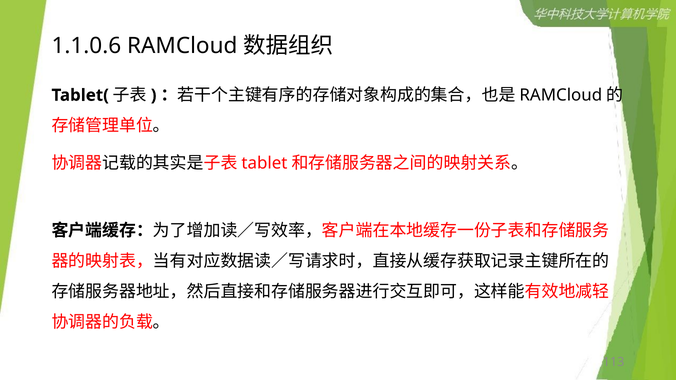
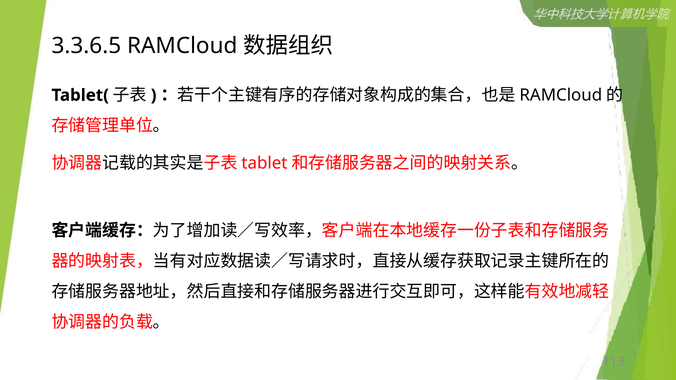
1.1.0.6: 1.1.0.6 -> 3.3.6.5
